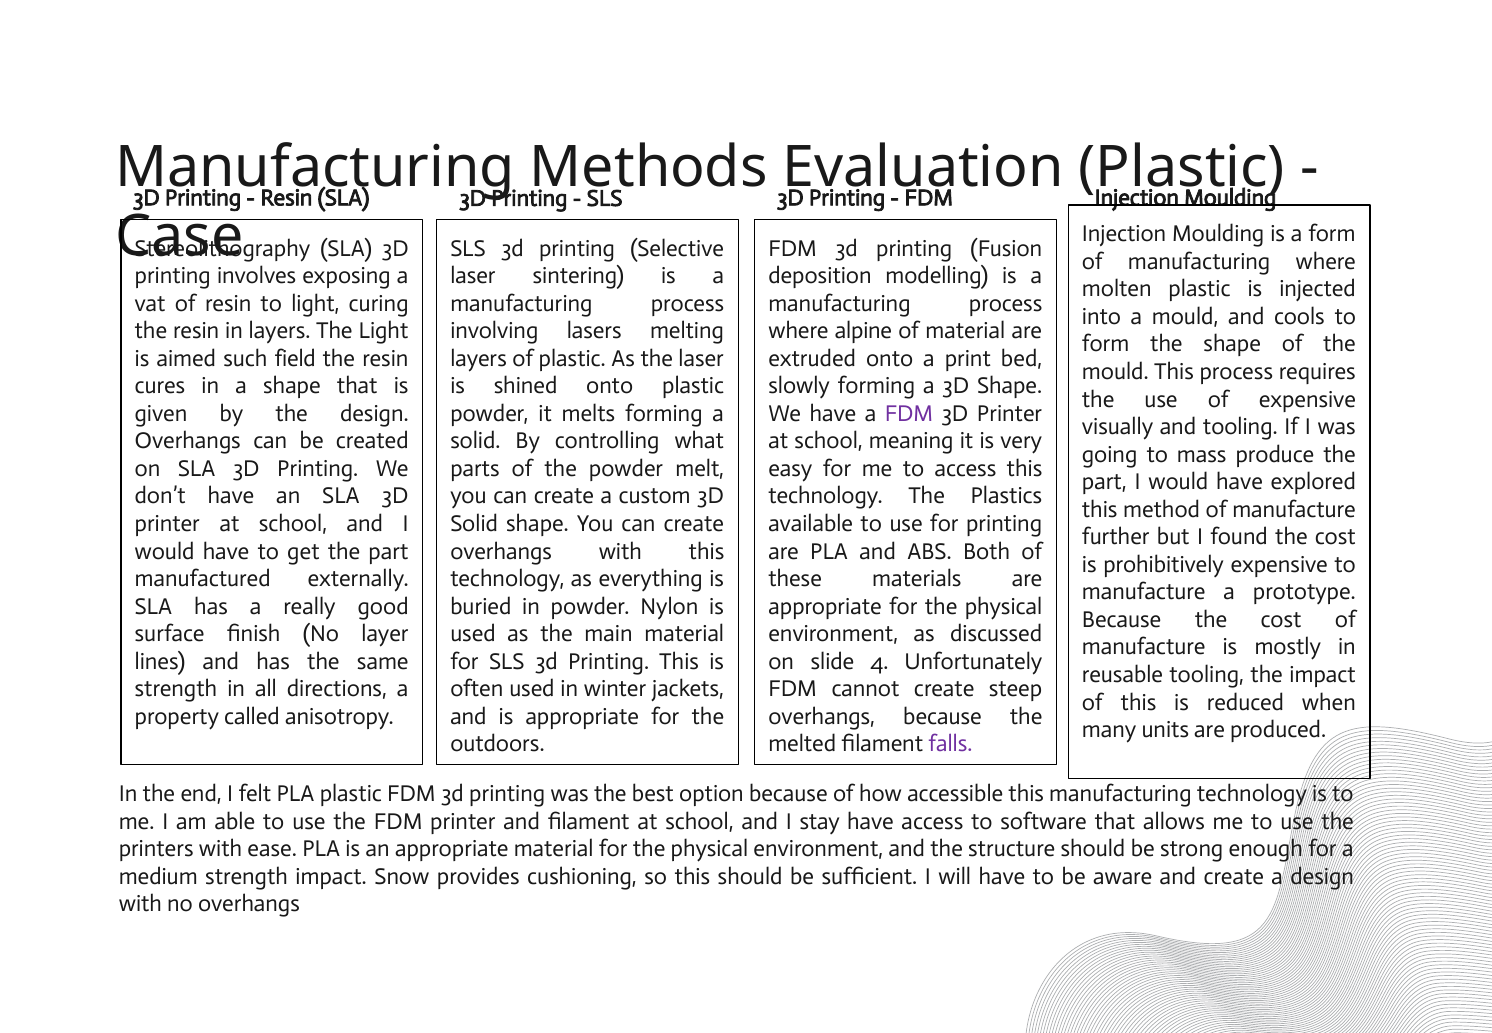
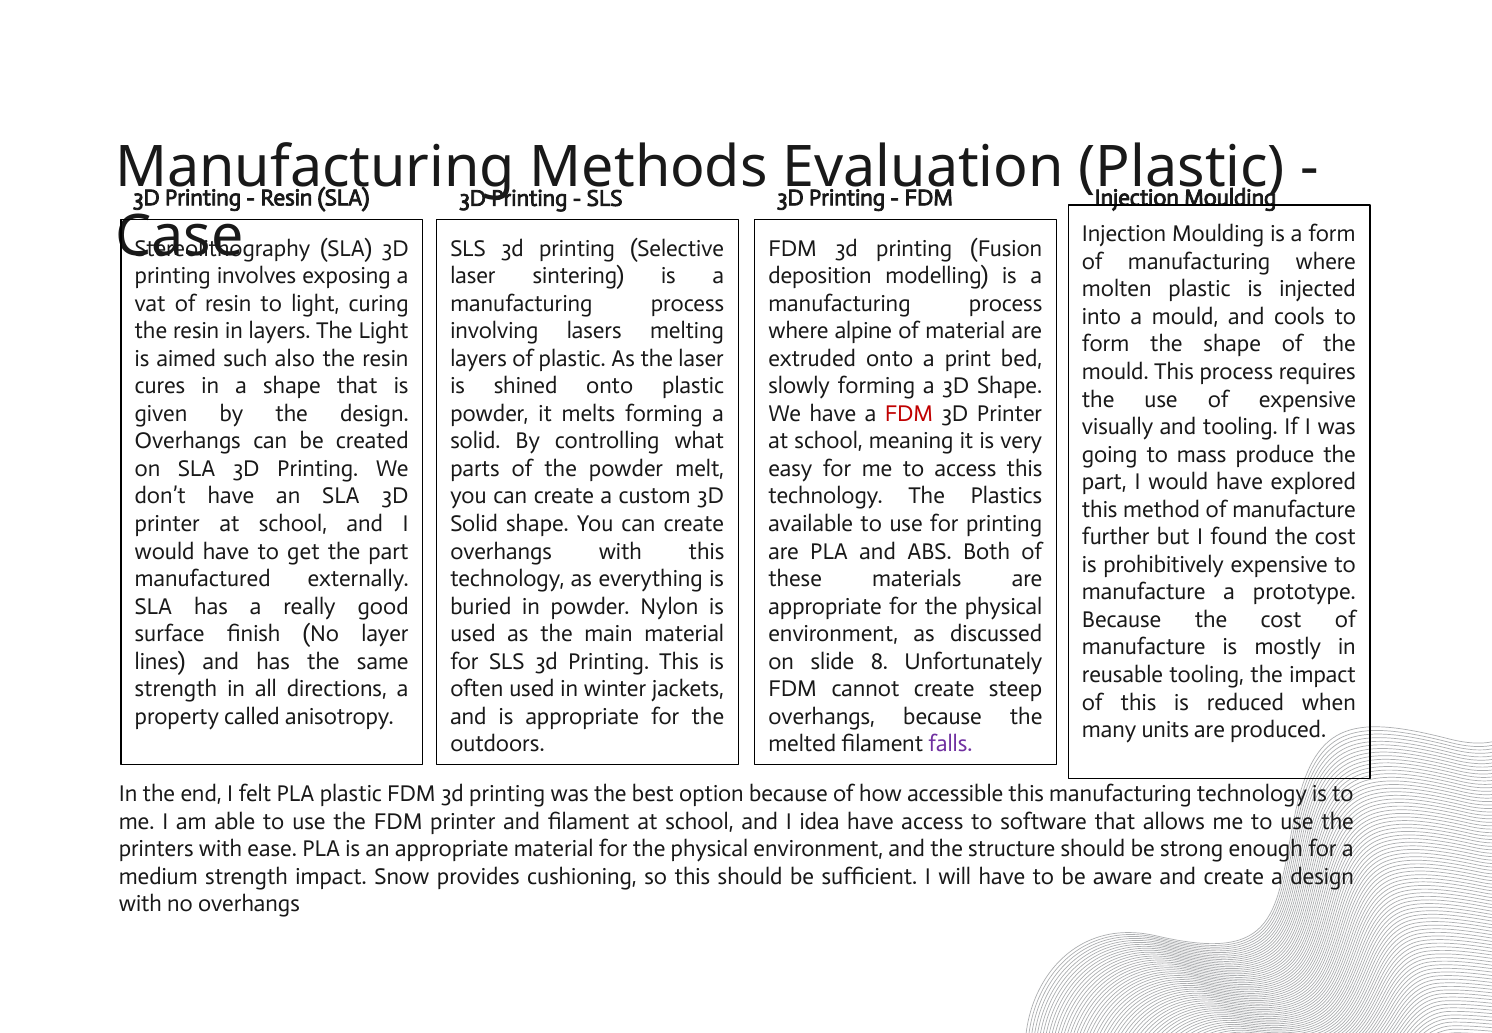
field: field -> also
FDM at (909, 414) colour: purple -> red
4: 4 -> 8
stay: stay -> idea
